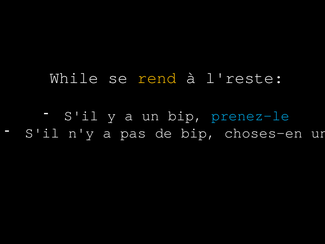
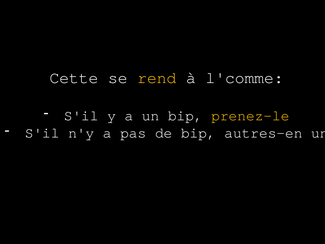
While: While -> Cette
l'reste: l'reste -> l'comme
prenez-le colour: light blue -> yellow
choses-en: choses-en -> autres-en
